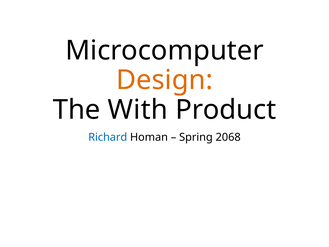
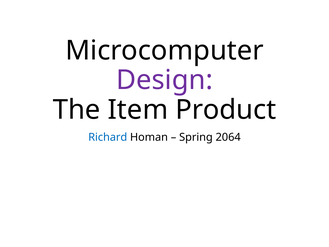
Design colour: orange -> purple
With: With -> Item
2068: 2068 -> 2064
